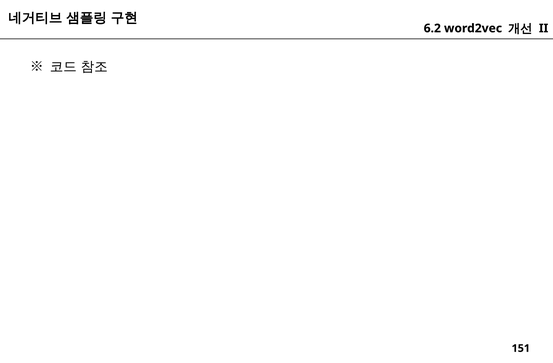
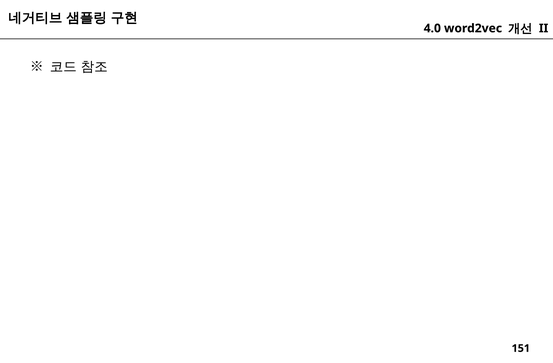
6.2: 6.2 -> 4.0
